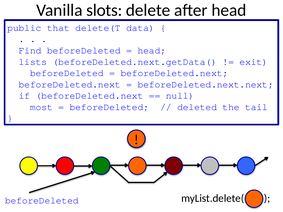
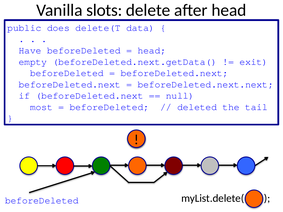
that: that -> does
Find: Find -> Have
lists: lists -> empty
